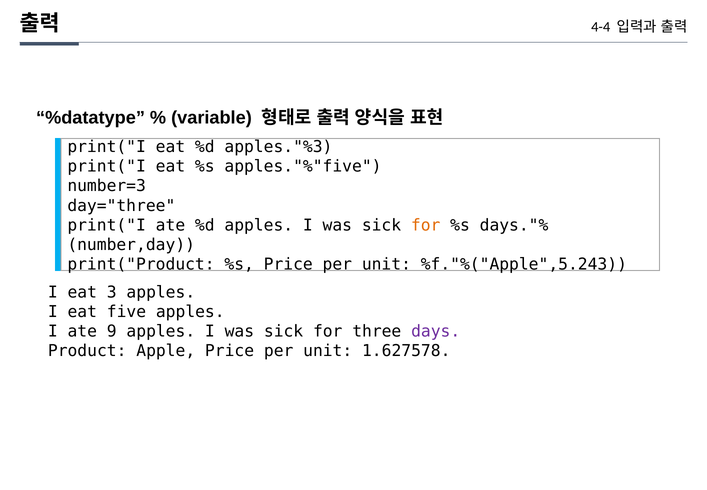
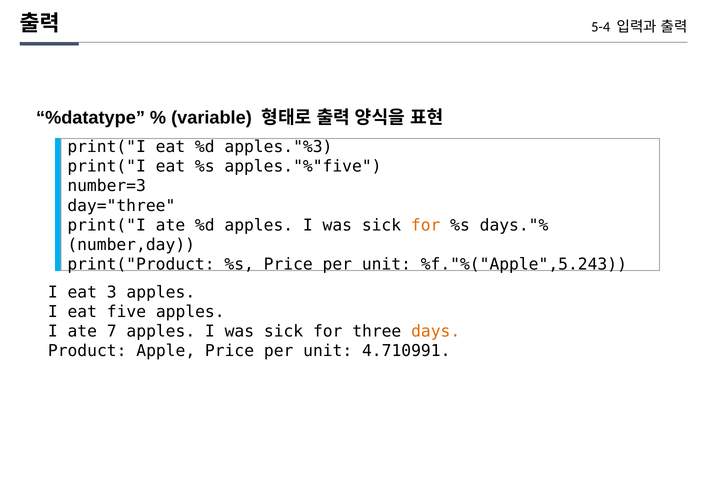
4-4: 4-4 -> 5-4
9: 9 -> 7
days colour: purple -> orange
1.627578: 1.627578 -> 4.710991
